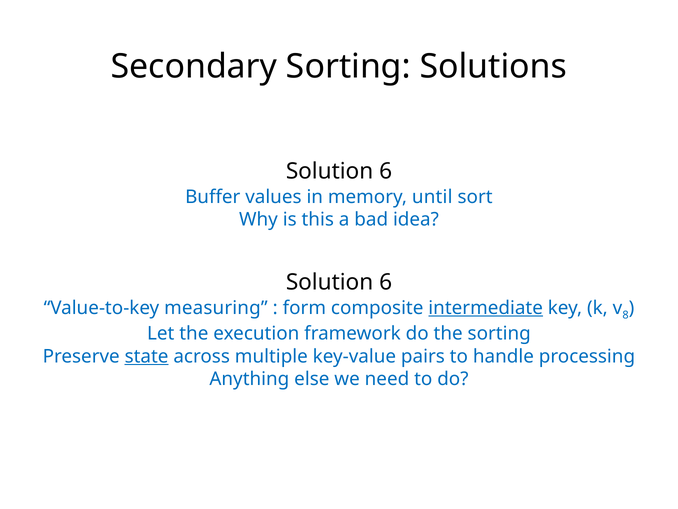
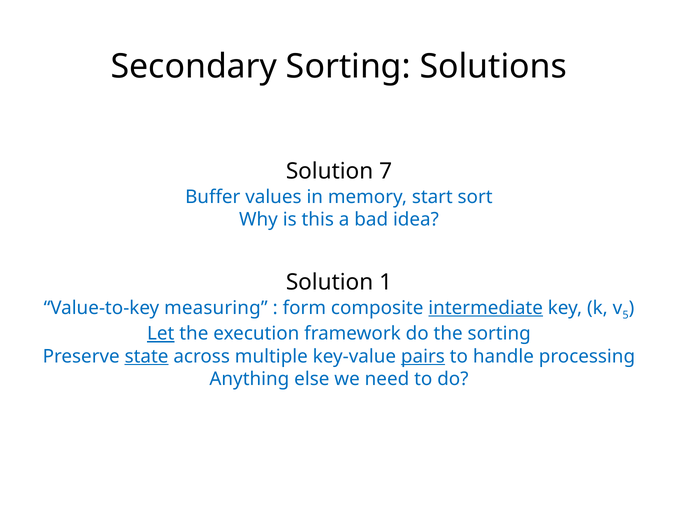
6 at (386, 171): 6 -> 7
until: until -> start
6 at (386, 282): 6 -> 1
8: 8 -> 5
Let underline: none -> present
pairs underline: none -> present
